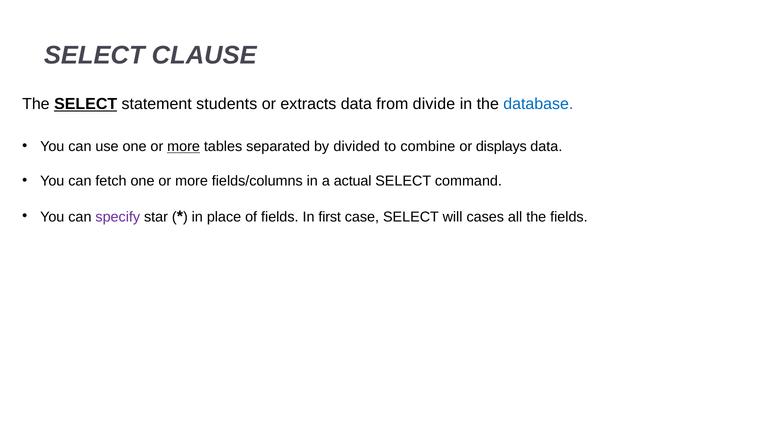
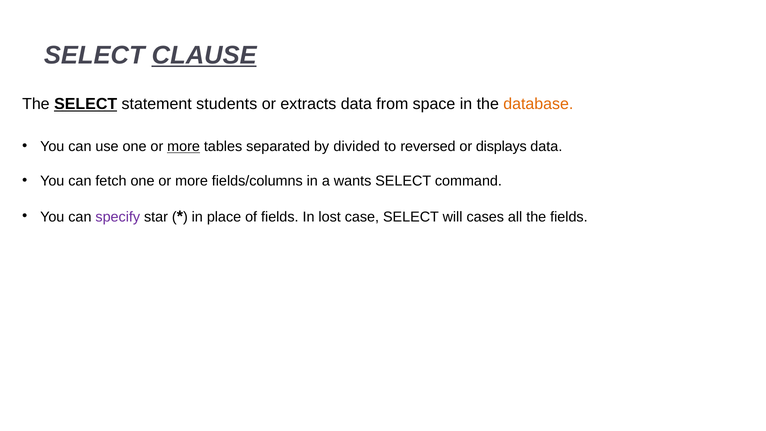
CLAUSE underline: none -> present
divide: divide -> space
database colour: blue -> orange
combine: combine -> reversed
actual: actual -> wants
first: first -> lost
